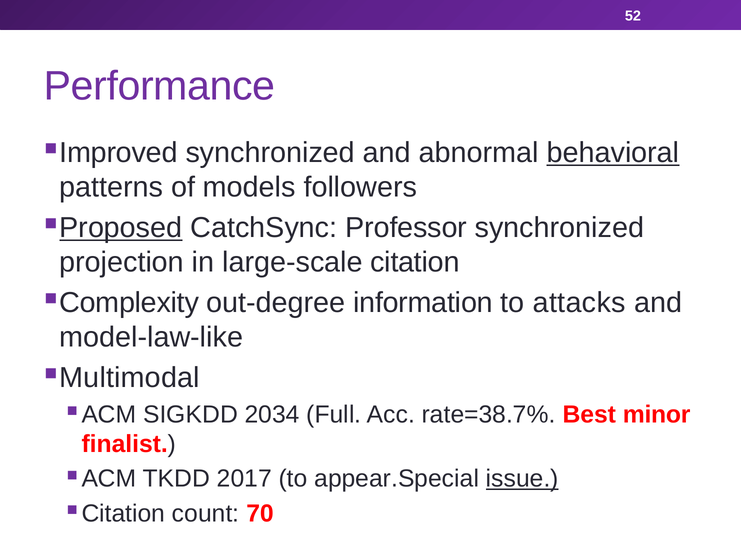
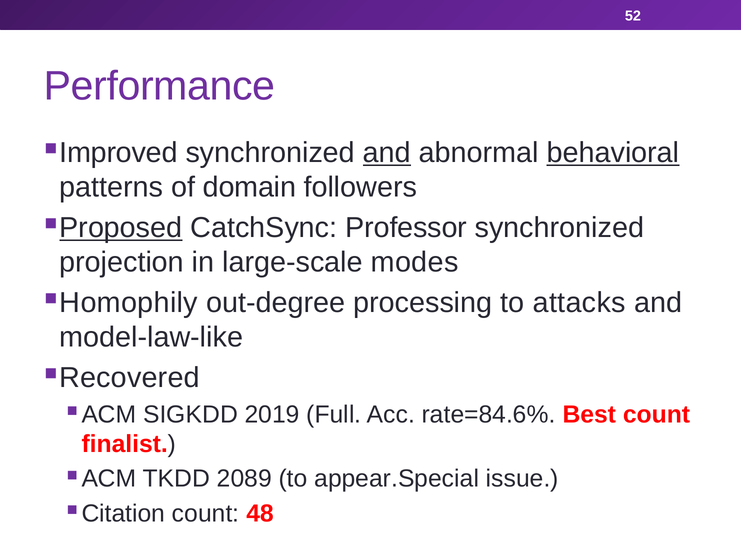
and at (387, 153) underline: none -> present
models: models -> domain
large-scale citation: citation -> modes
Complexity: Complexity -> Homophily
information: information -> processing
Multimodal: Multimodal -> Recovered
2034: 2034 -> 2019
rate=38.7%: rate=38.7% -> rate=84.6%
Best minor: minor -> count
2017: 2017 -> 2089
issue underline: present -> none
70: 70 -> 48
